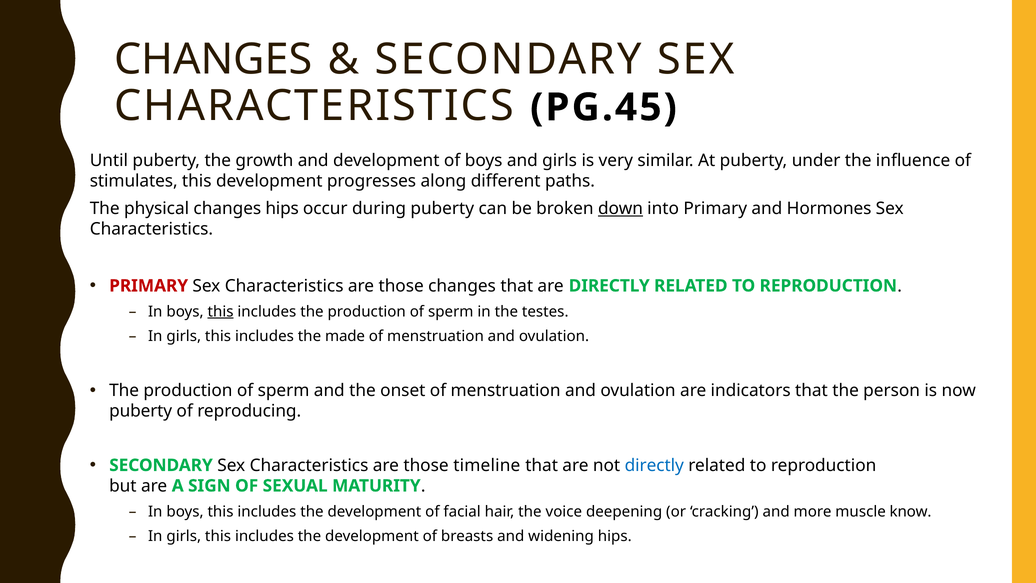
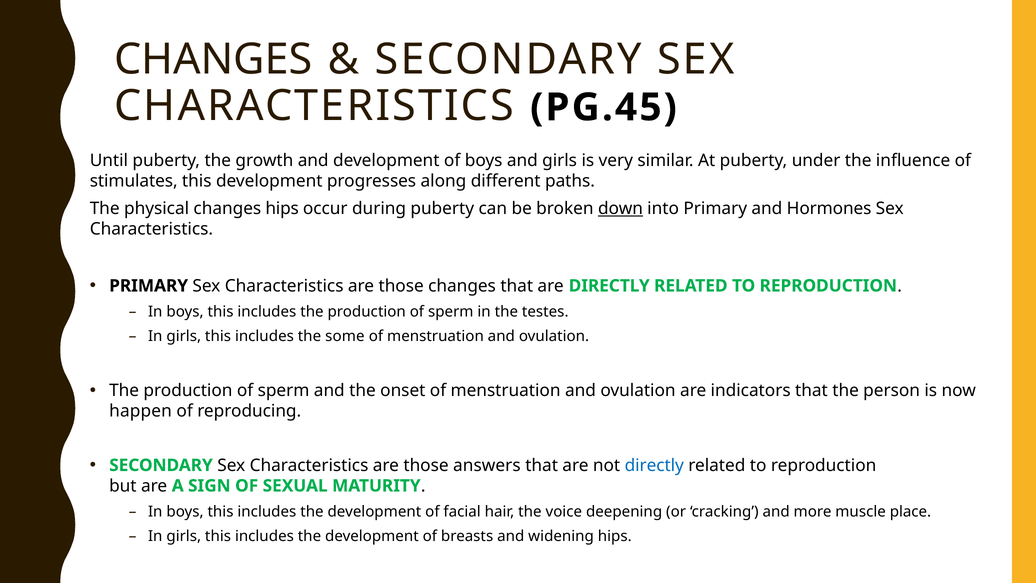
PRIMARY at (149, 286) colour: red -> black
this at (221, 312) underline: present -> none
made: made -> some
puberty at (141, 411): puberty -> happen
timeline: timeline -> answers
know: know -> place
